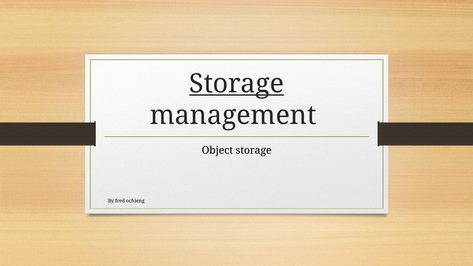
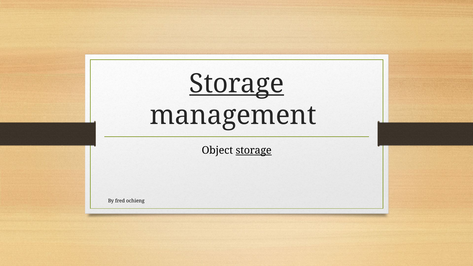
storage at (254, 151) underline: none -> present
